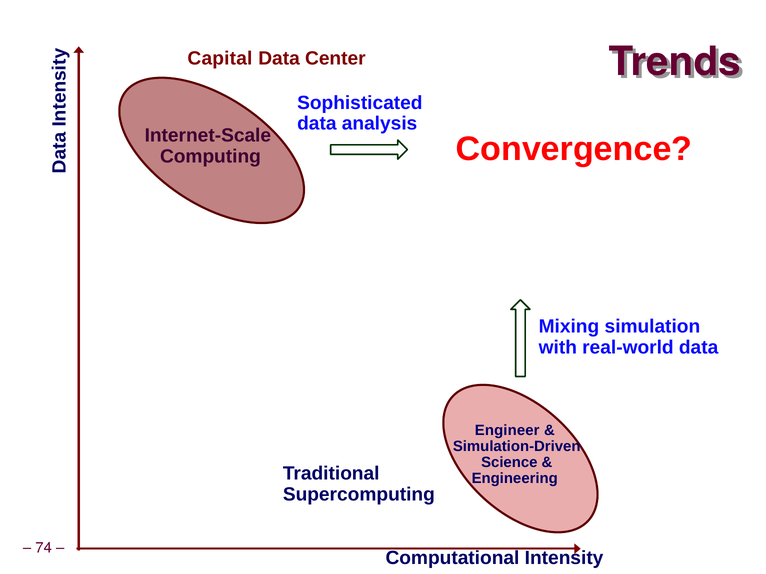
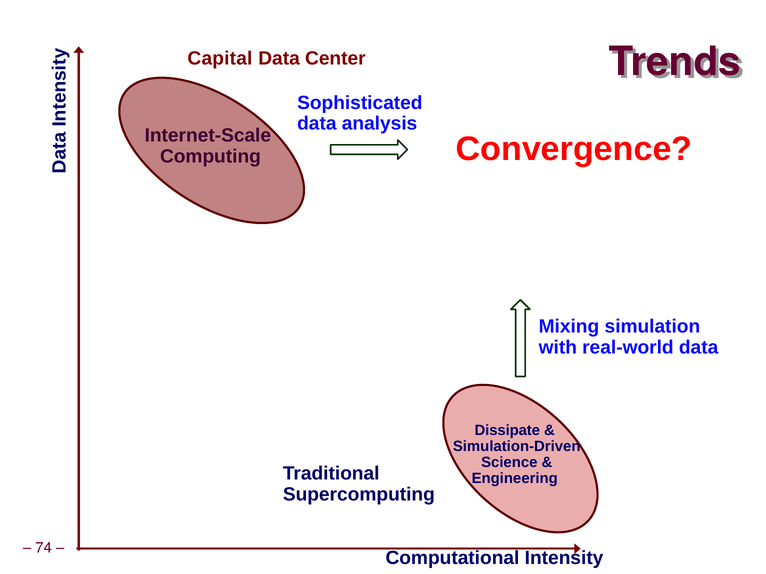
Engineer: Engineer -> Dissipate
